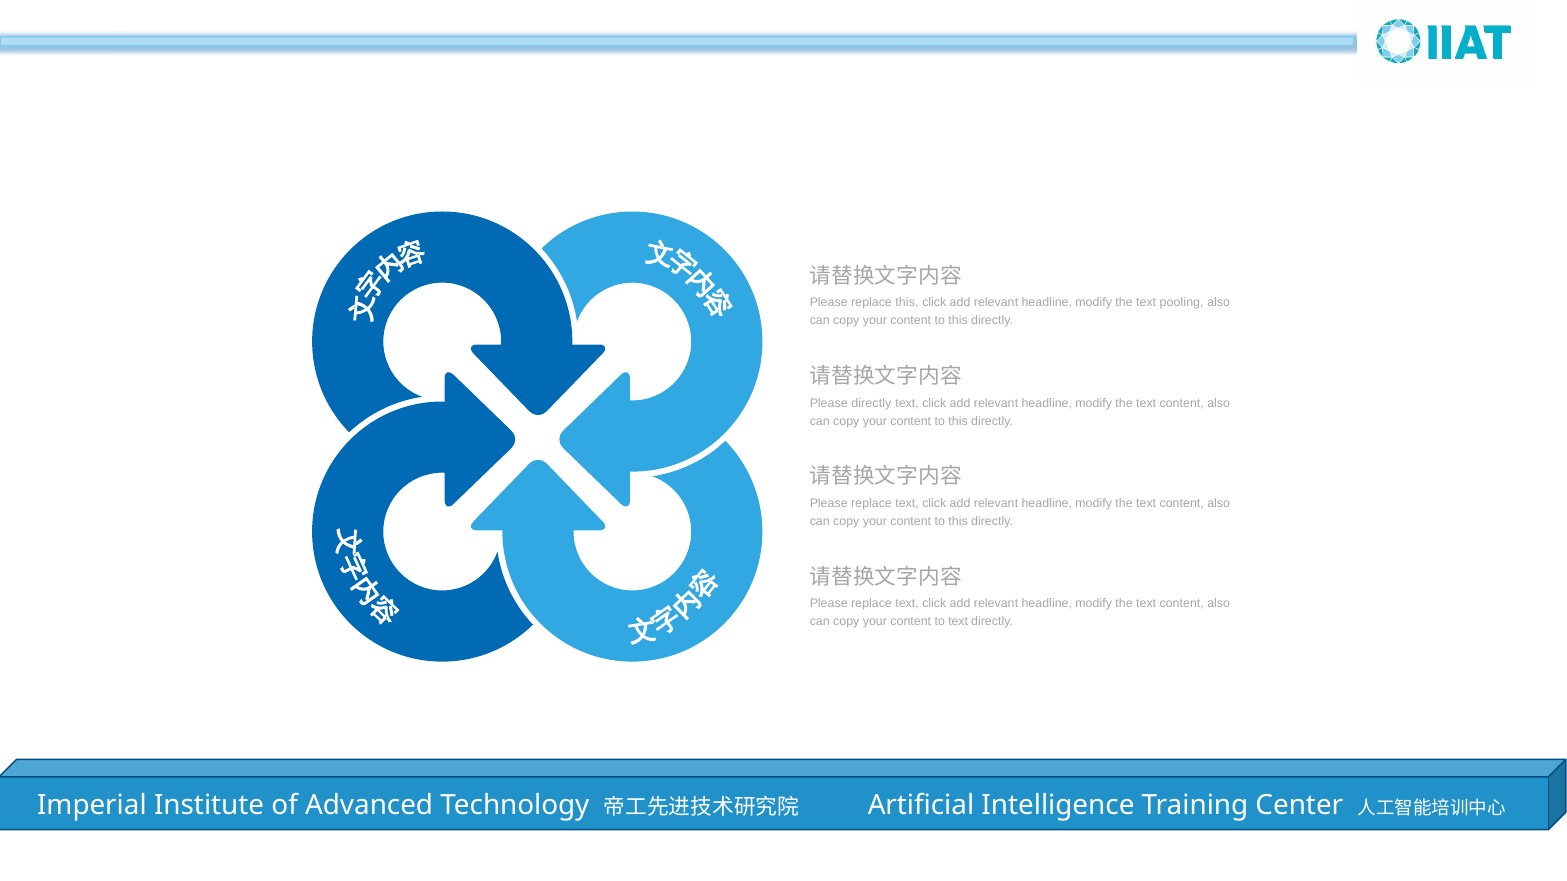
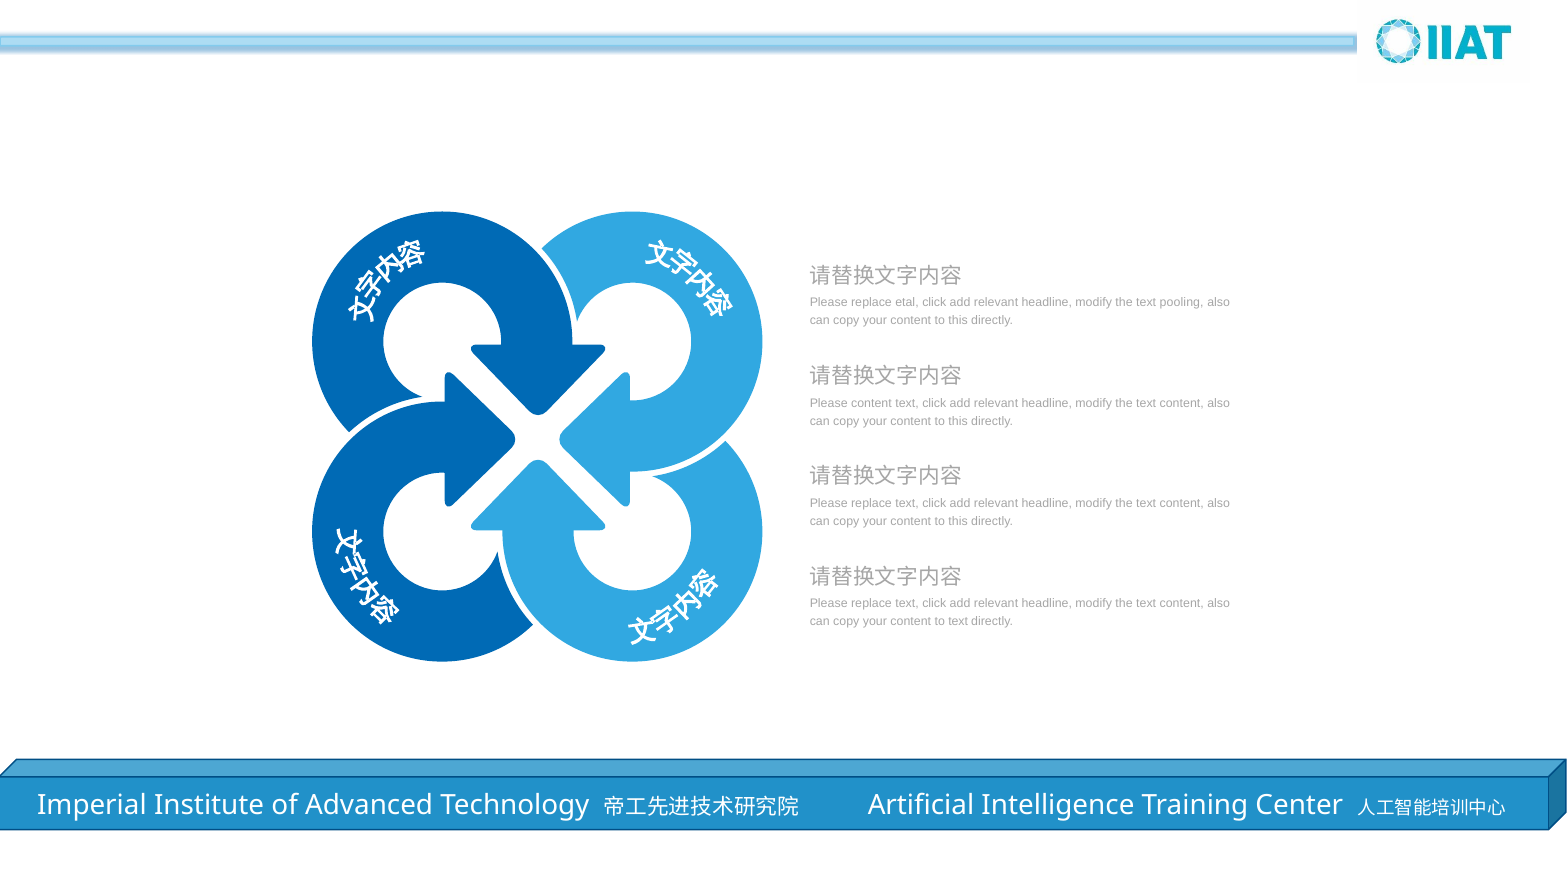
replace this: this -> etal
Please directly: directly -> content
